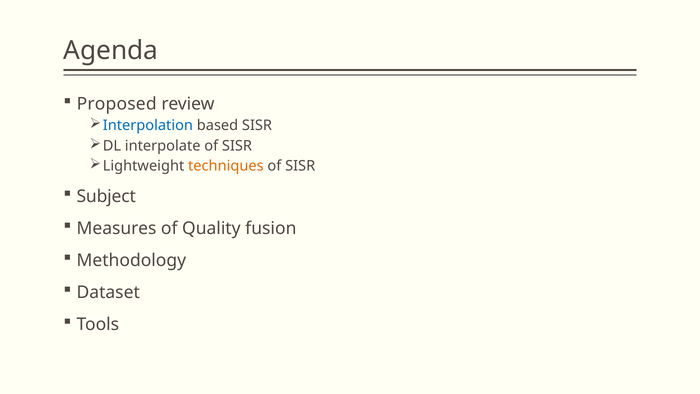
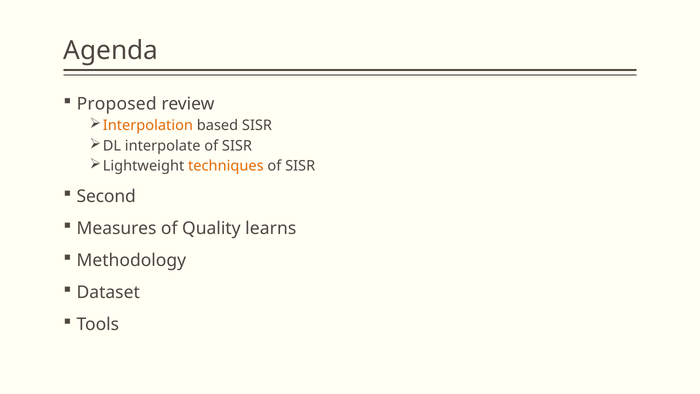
Interpolation colour: blue -> orange
Subject: Subject -> Second
fusion: fusion -> learns
